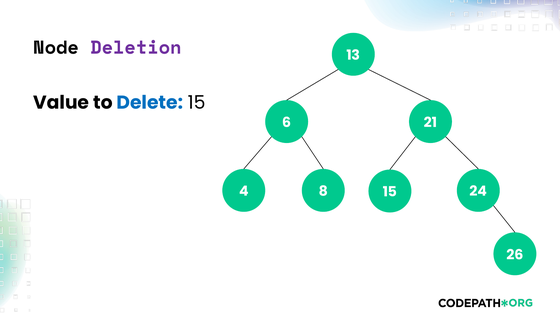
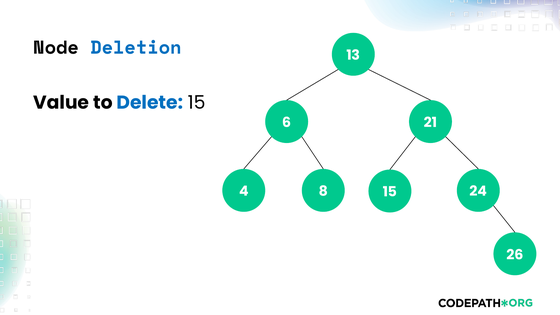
Deletion colour: purple -> blue
